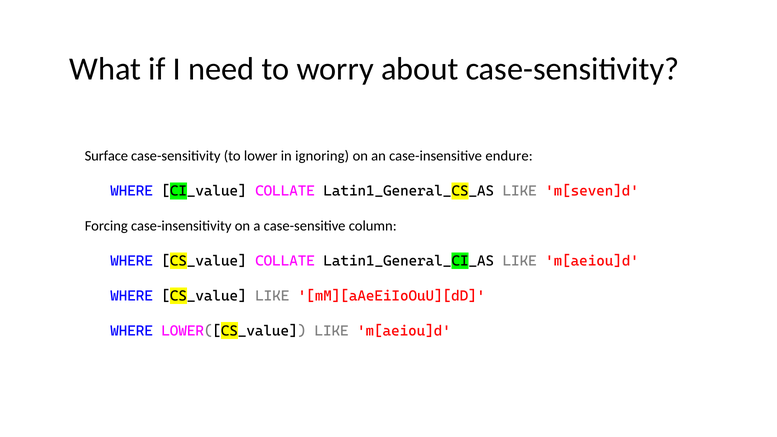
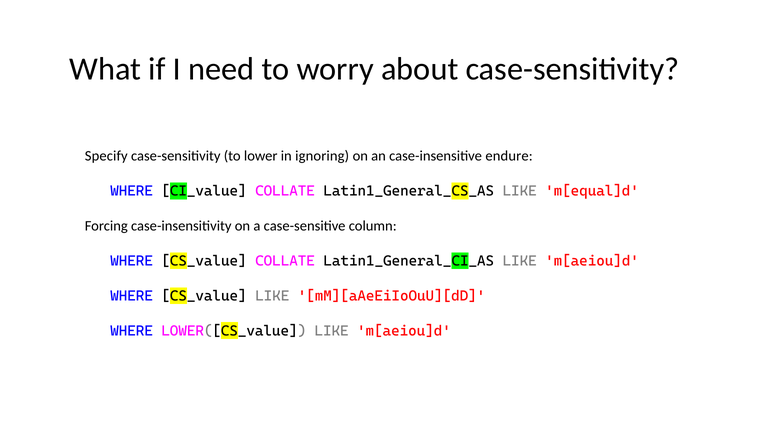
Surface: Surface -> Specify
m[seven]d: m[seven]d -> m[equal]d
